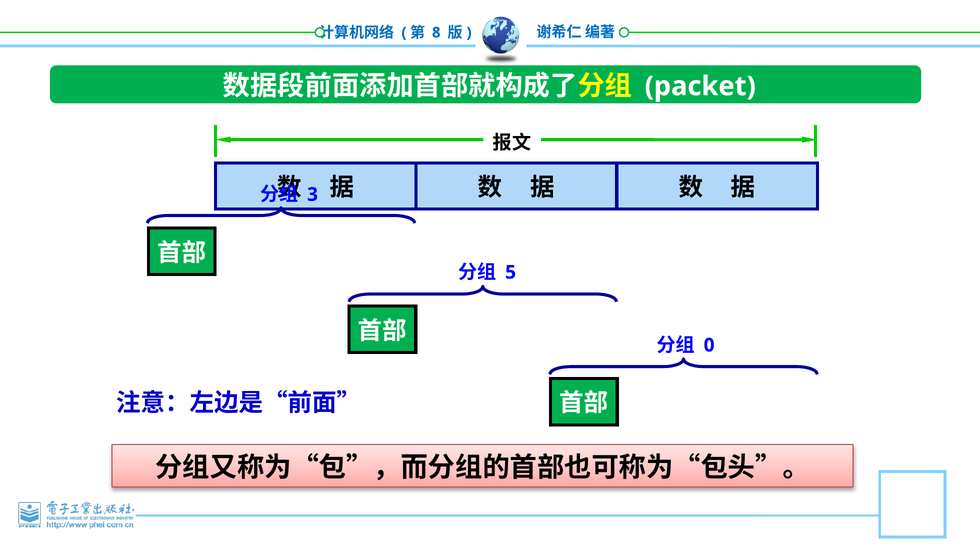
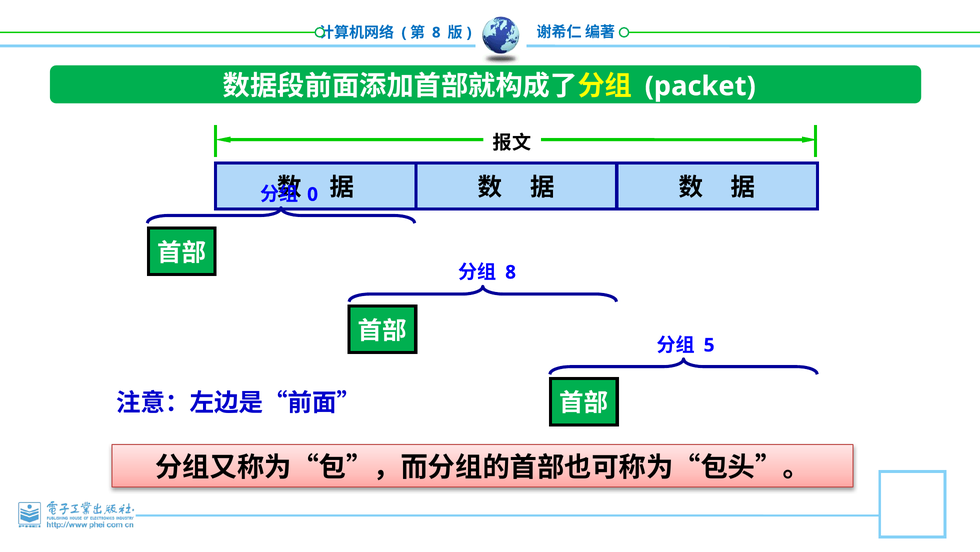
3: 3 -> 0
5 at (511, 272): 5 -> 8
0: 0 -> 5
